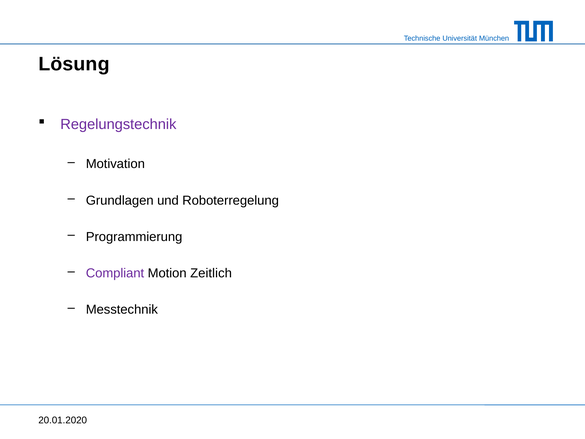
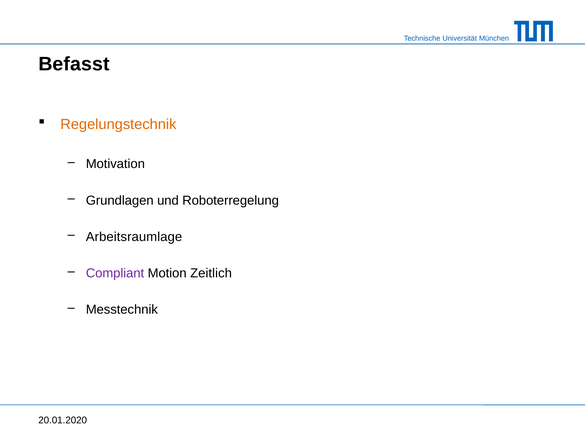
Lösung: Lösung -> Befasst
Regelungstechnik colour: purple -> orange
Programmierung: Programmierung -> Arbeitsraumlage
